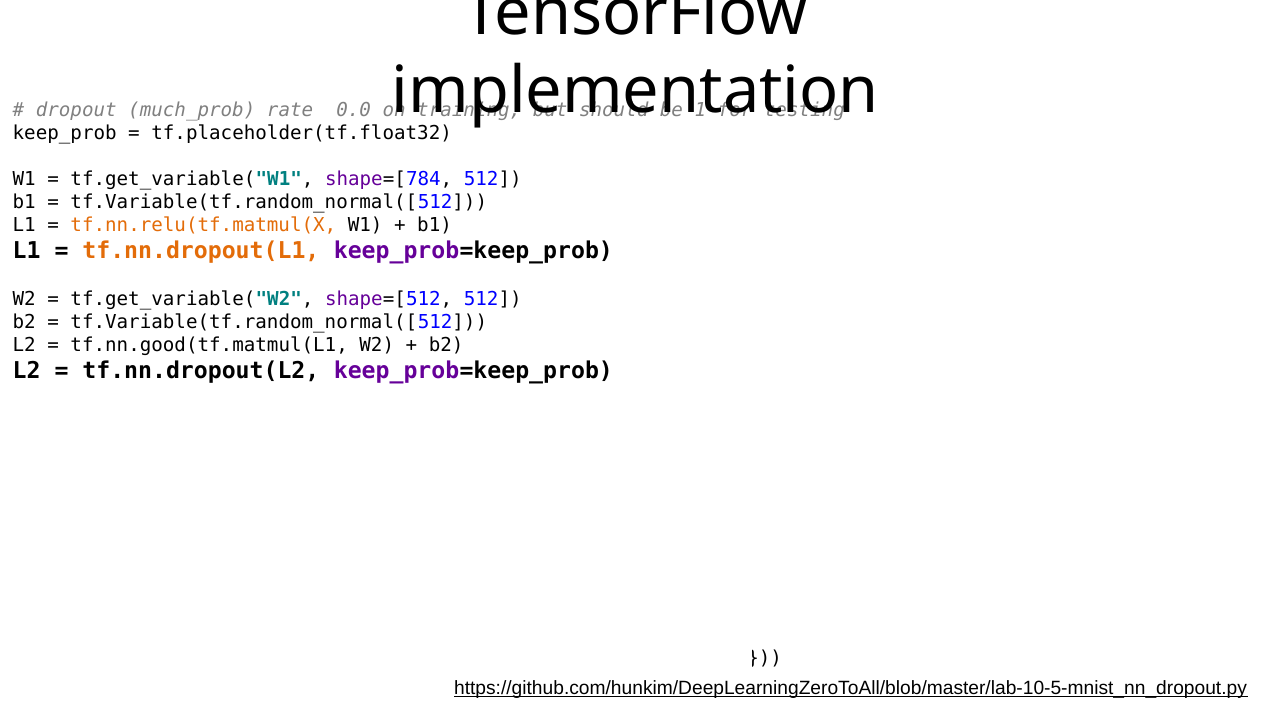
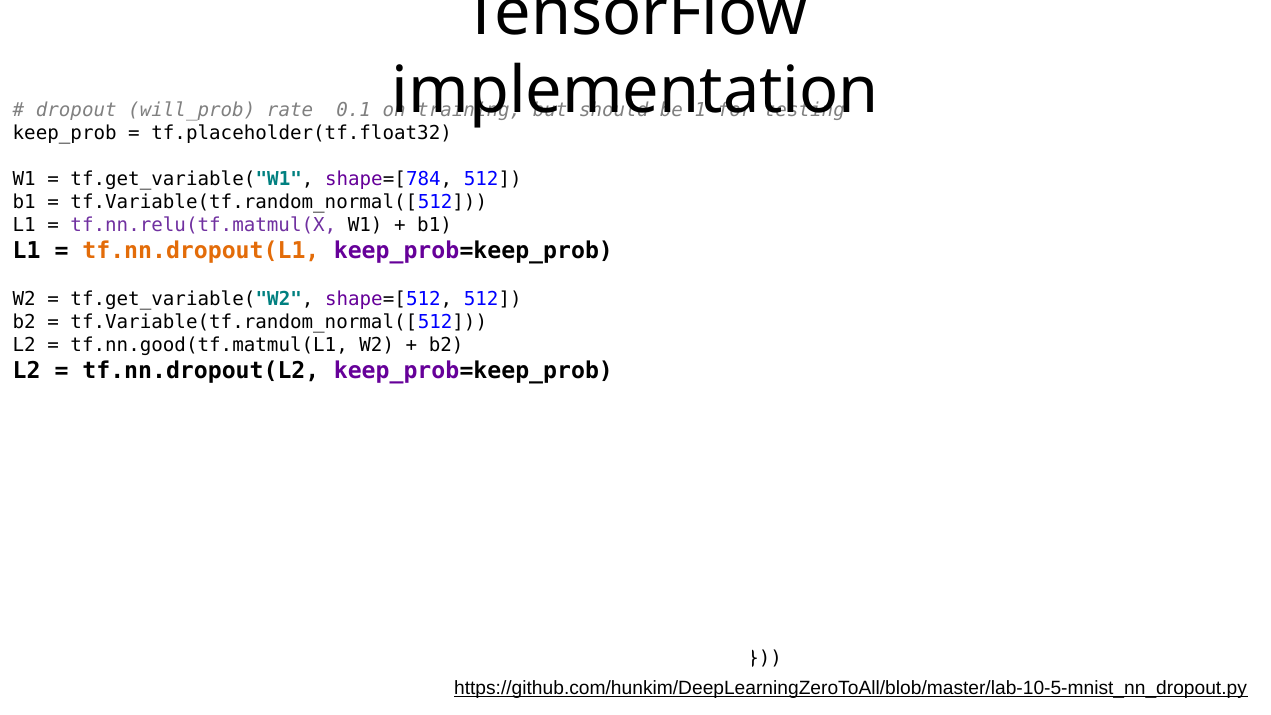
much_prob: much_prob -> will_prob
0.0: 0.0 -> 0.1
tf.nn.relu(tf.matmul(X colour: orange -> purple
